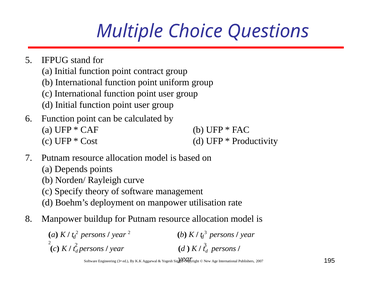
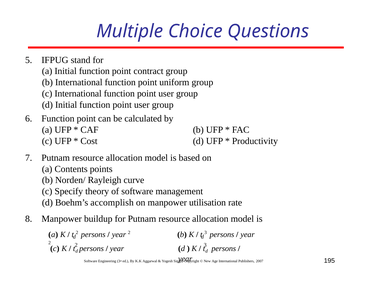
Depends: Depends -> Contents
deployment: deployment -> accomplish
